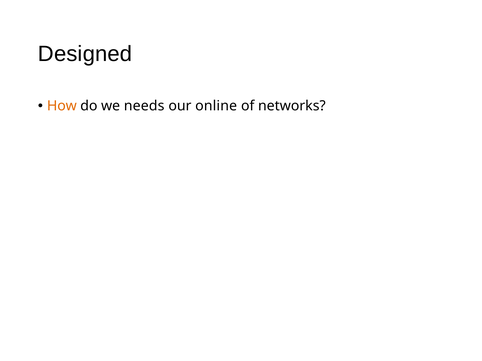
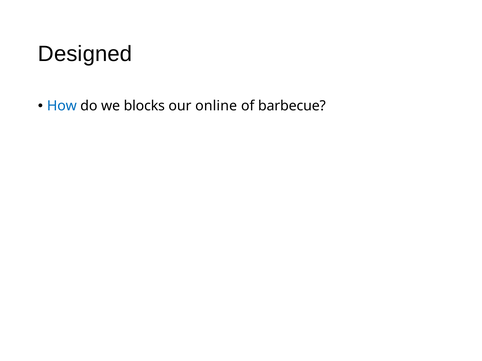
How colour: orange -> blue
needs: needs -> blocks
networks: networks -> barbecue
